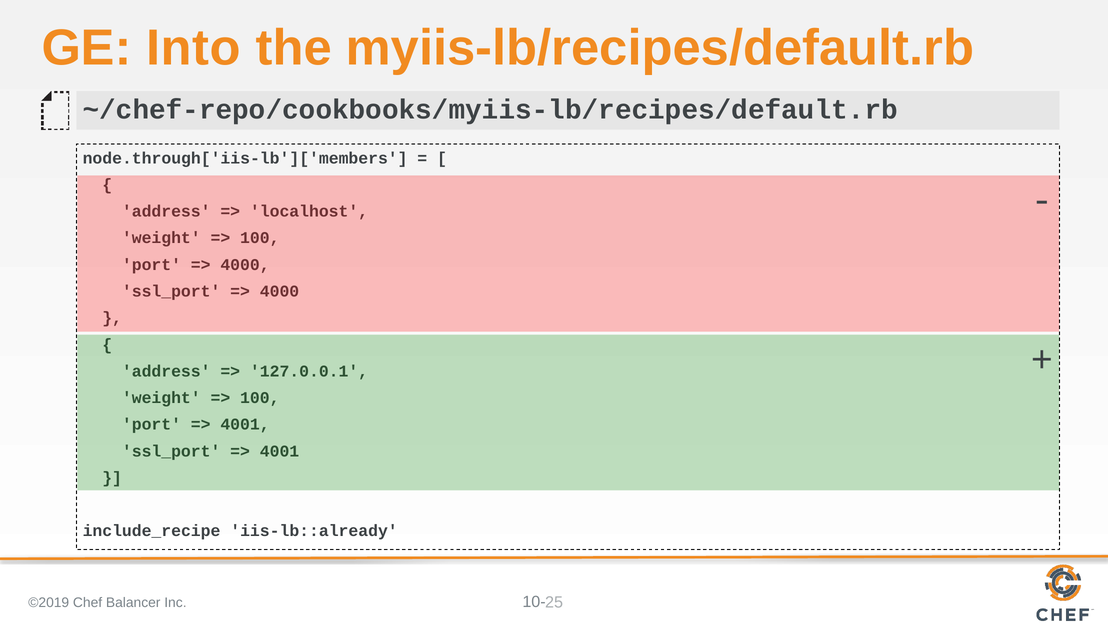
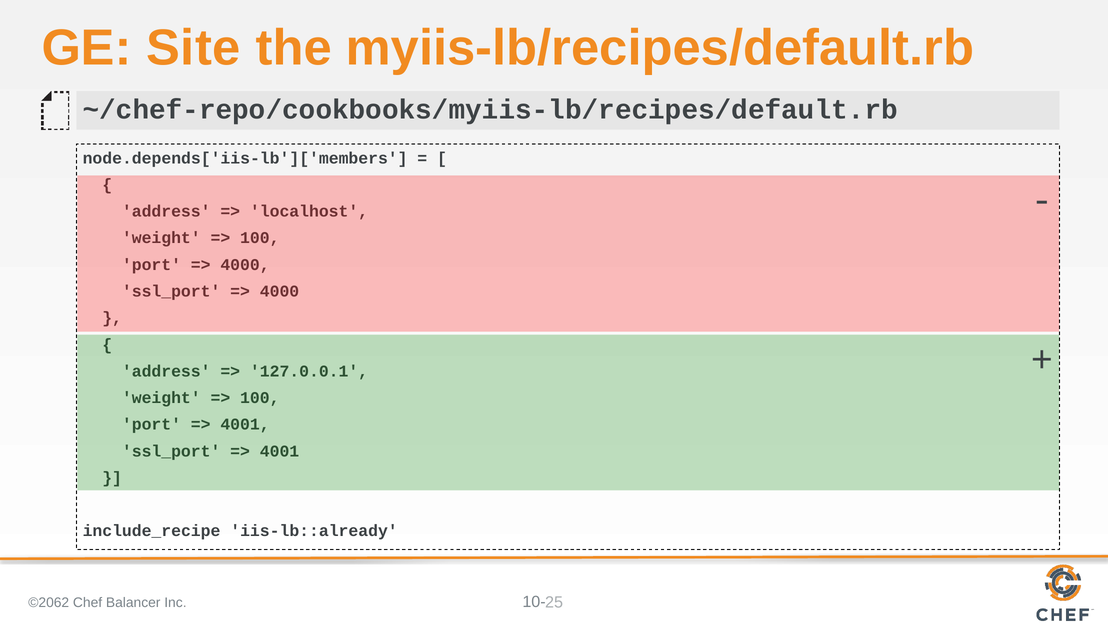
Into: Into -> Site
node.through['iis-lb']['members: node.through['iis-lb']['members -> node.depends['iis-lb']['members
©2019: ©2019 -> ©2062
